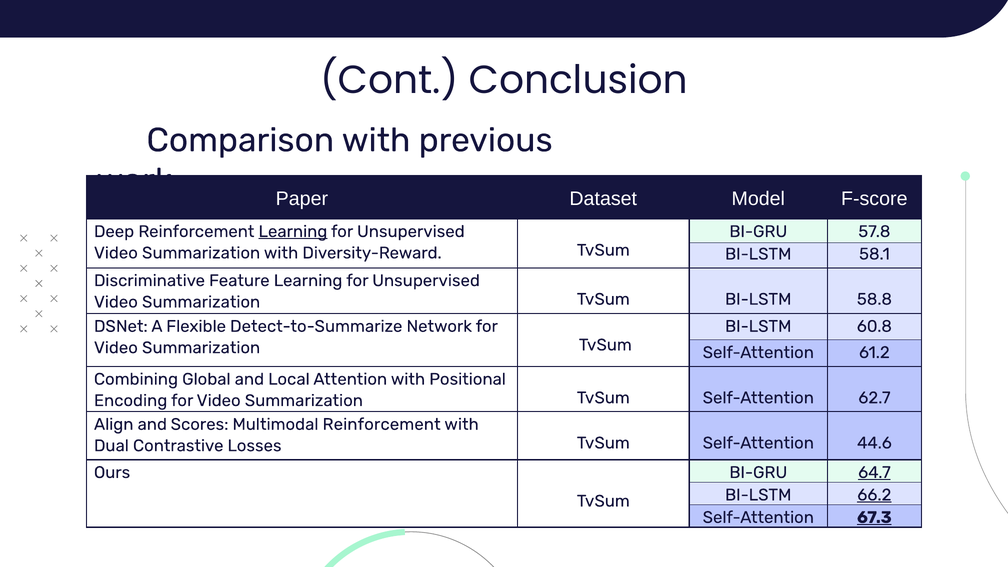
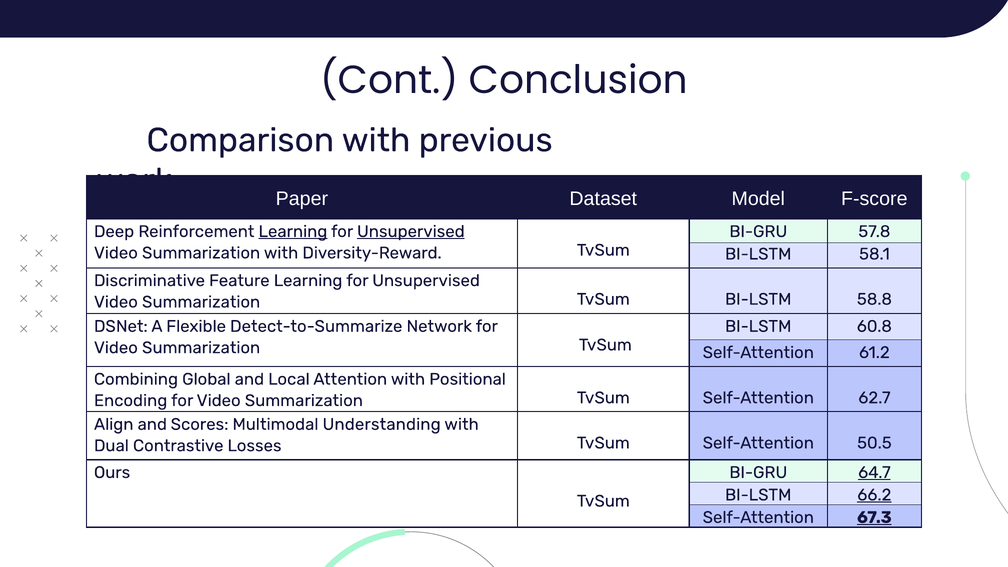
Unsupervised at (411, 231) underline: none -> present
Multimodal Reinforcement: Reinforcement -> Understanding
44.6: 44.6 -> 50.5
